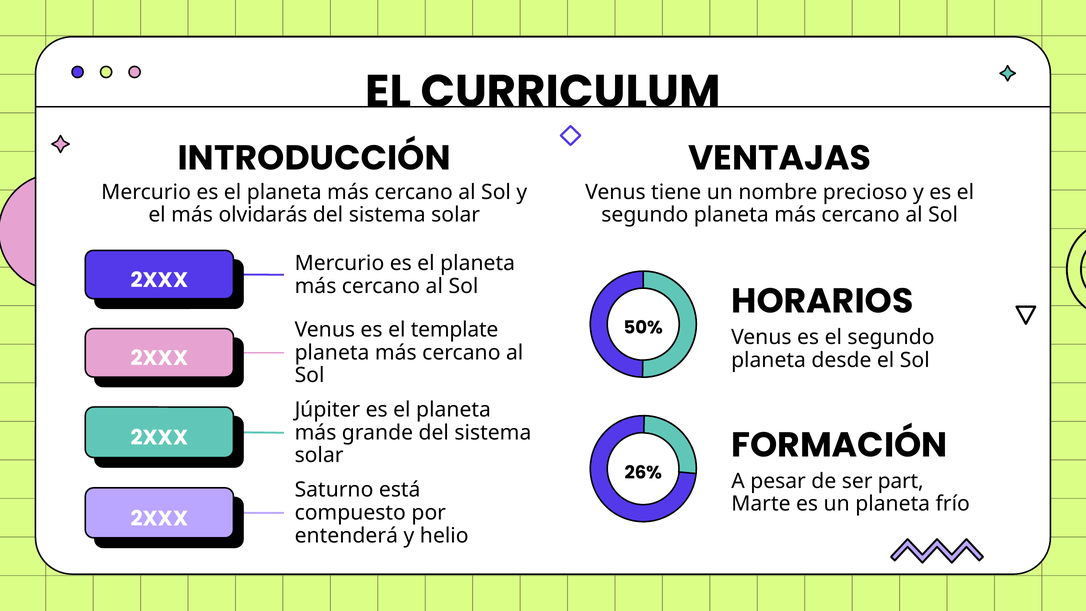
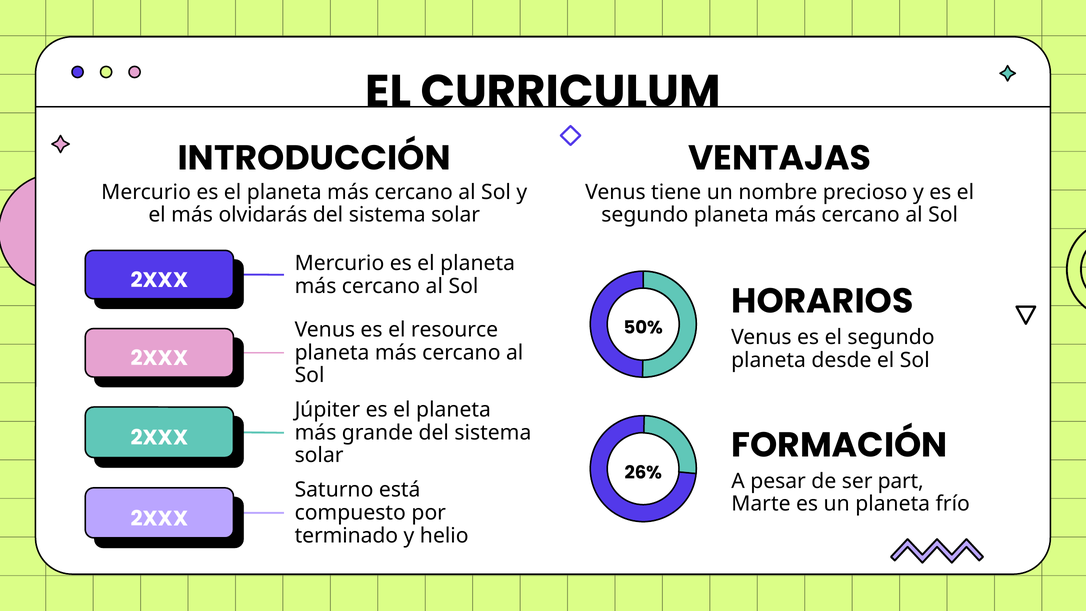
template: template -> resource
entenderá: entenderá -> terminado
